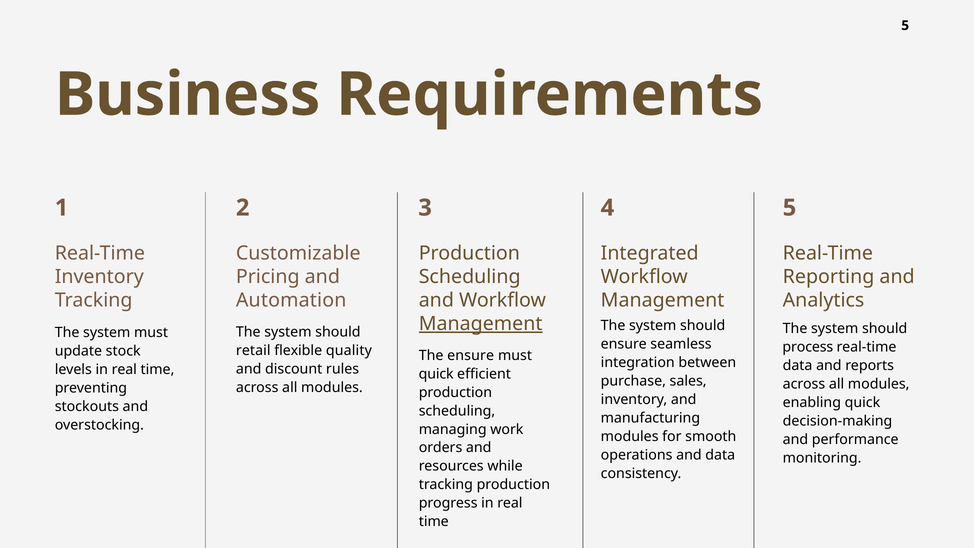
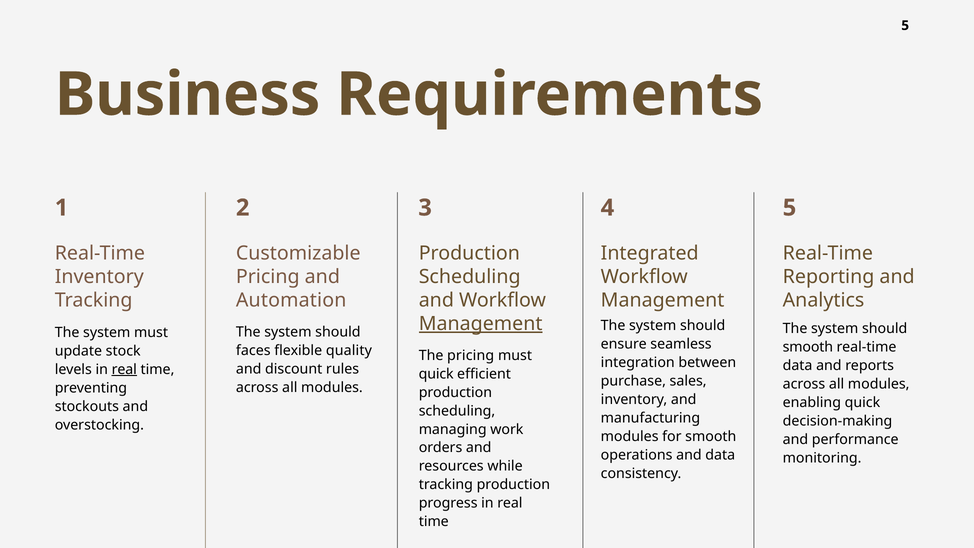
process at (808, 347): process -> smooth
retail: retail -> faces
The ensure: ensure -> pricing
real at (124, 369) underline: none -> present
